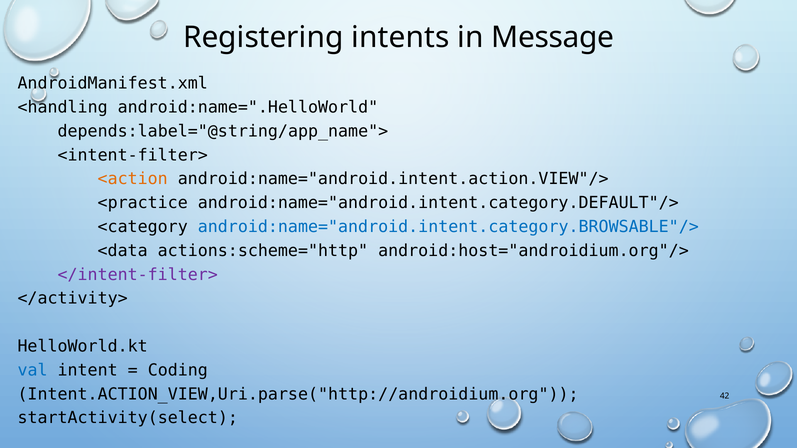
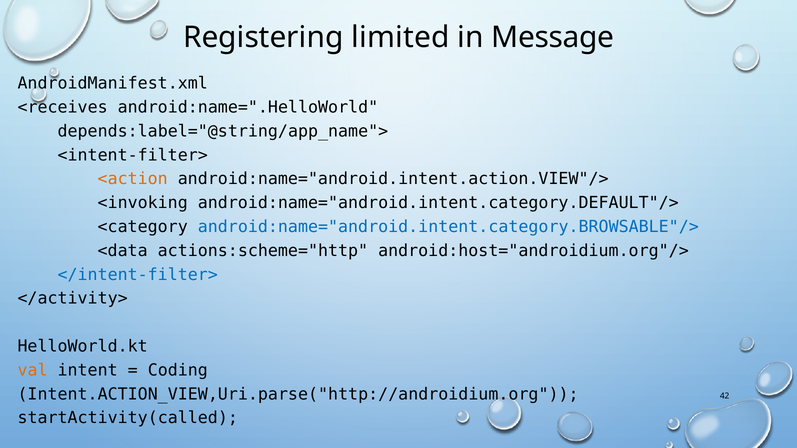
intents: intents -> limited
<handling: <handling -> <receives
<practice: <practice -> <invoking
</intent-filter> colour: purple -> blue
val colour: blue -> orange
startActivity(select: startActivity(select -> startActivity(called
